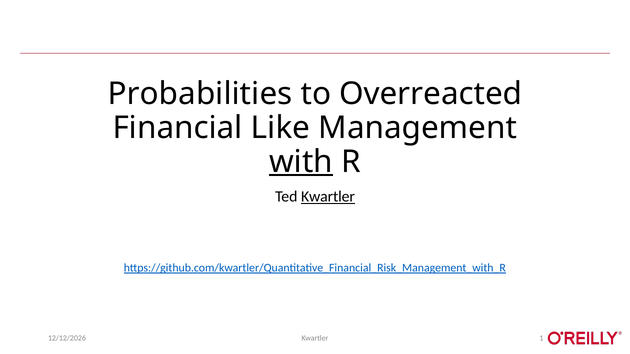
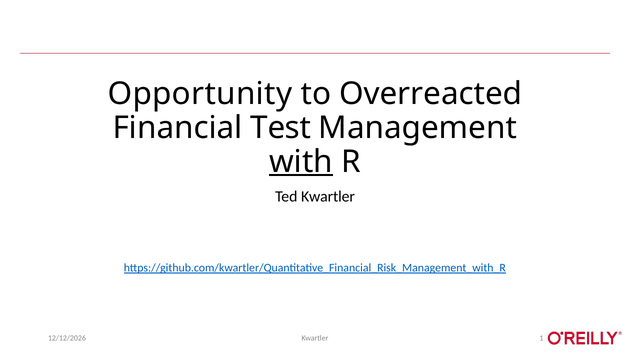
Probabilities: Probabilities -> Opportunity
Like: Like -> Test
Kwartler at (328, 197) underline: present -> none
